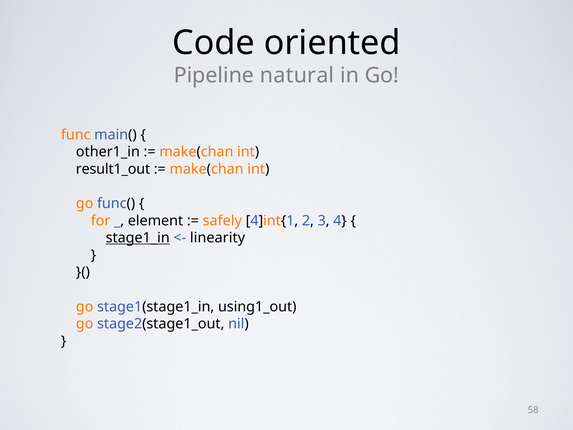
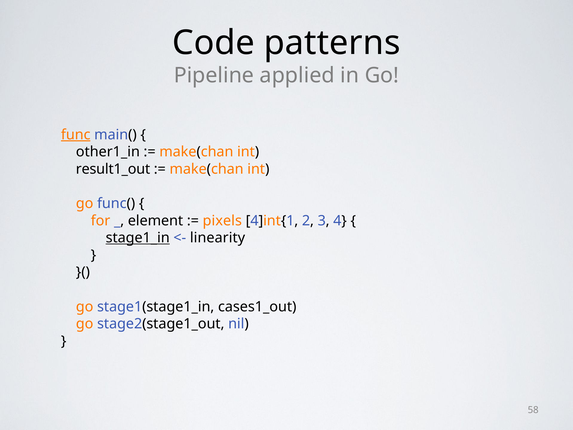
oriented: oriented -> patterns
natural: natural -> applied
func underline: none -> present
safely: safely -> pixels
using1_out: using1_out -> cases1_out
